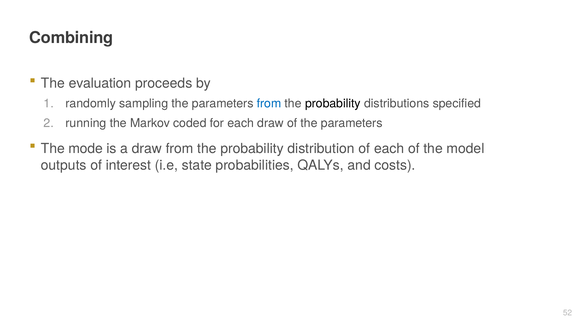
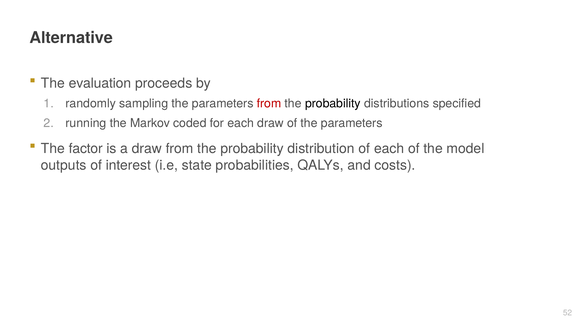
Combining: Combining -> Alternative
from at (269, 104) colour: blue -> red
mode: mode -> factor
